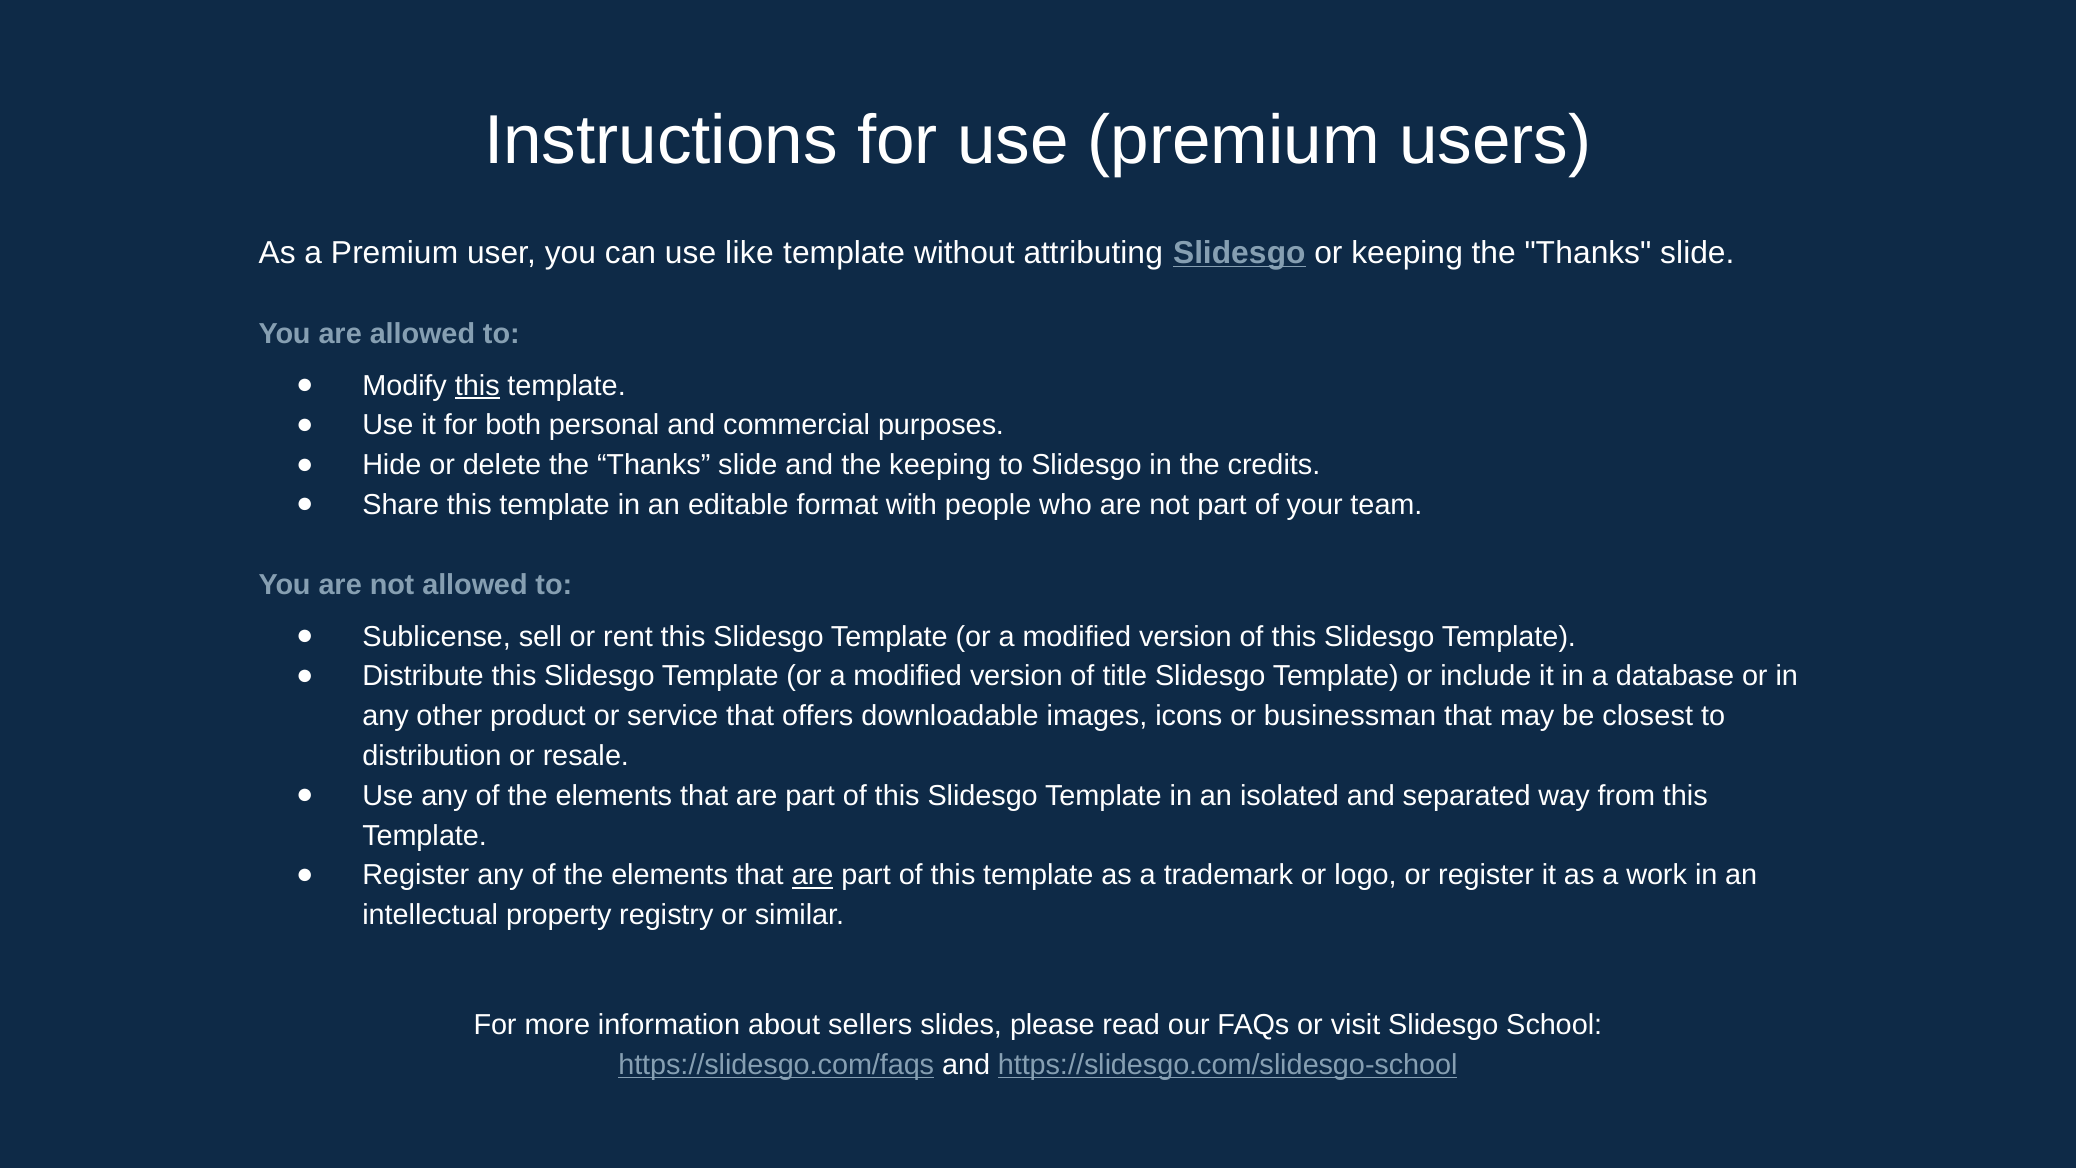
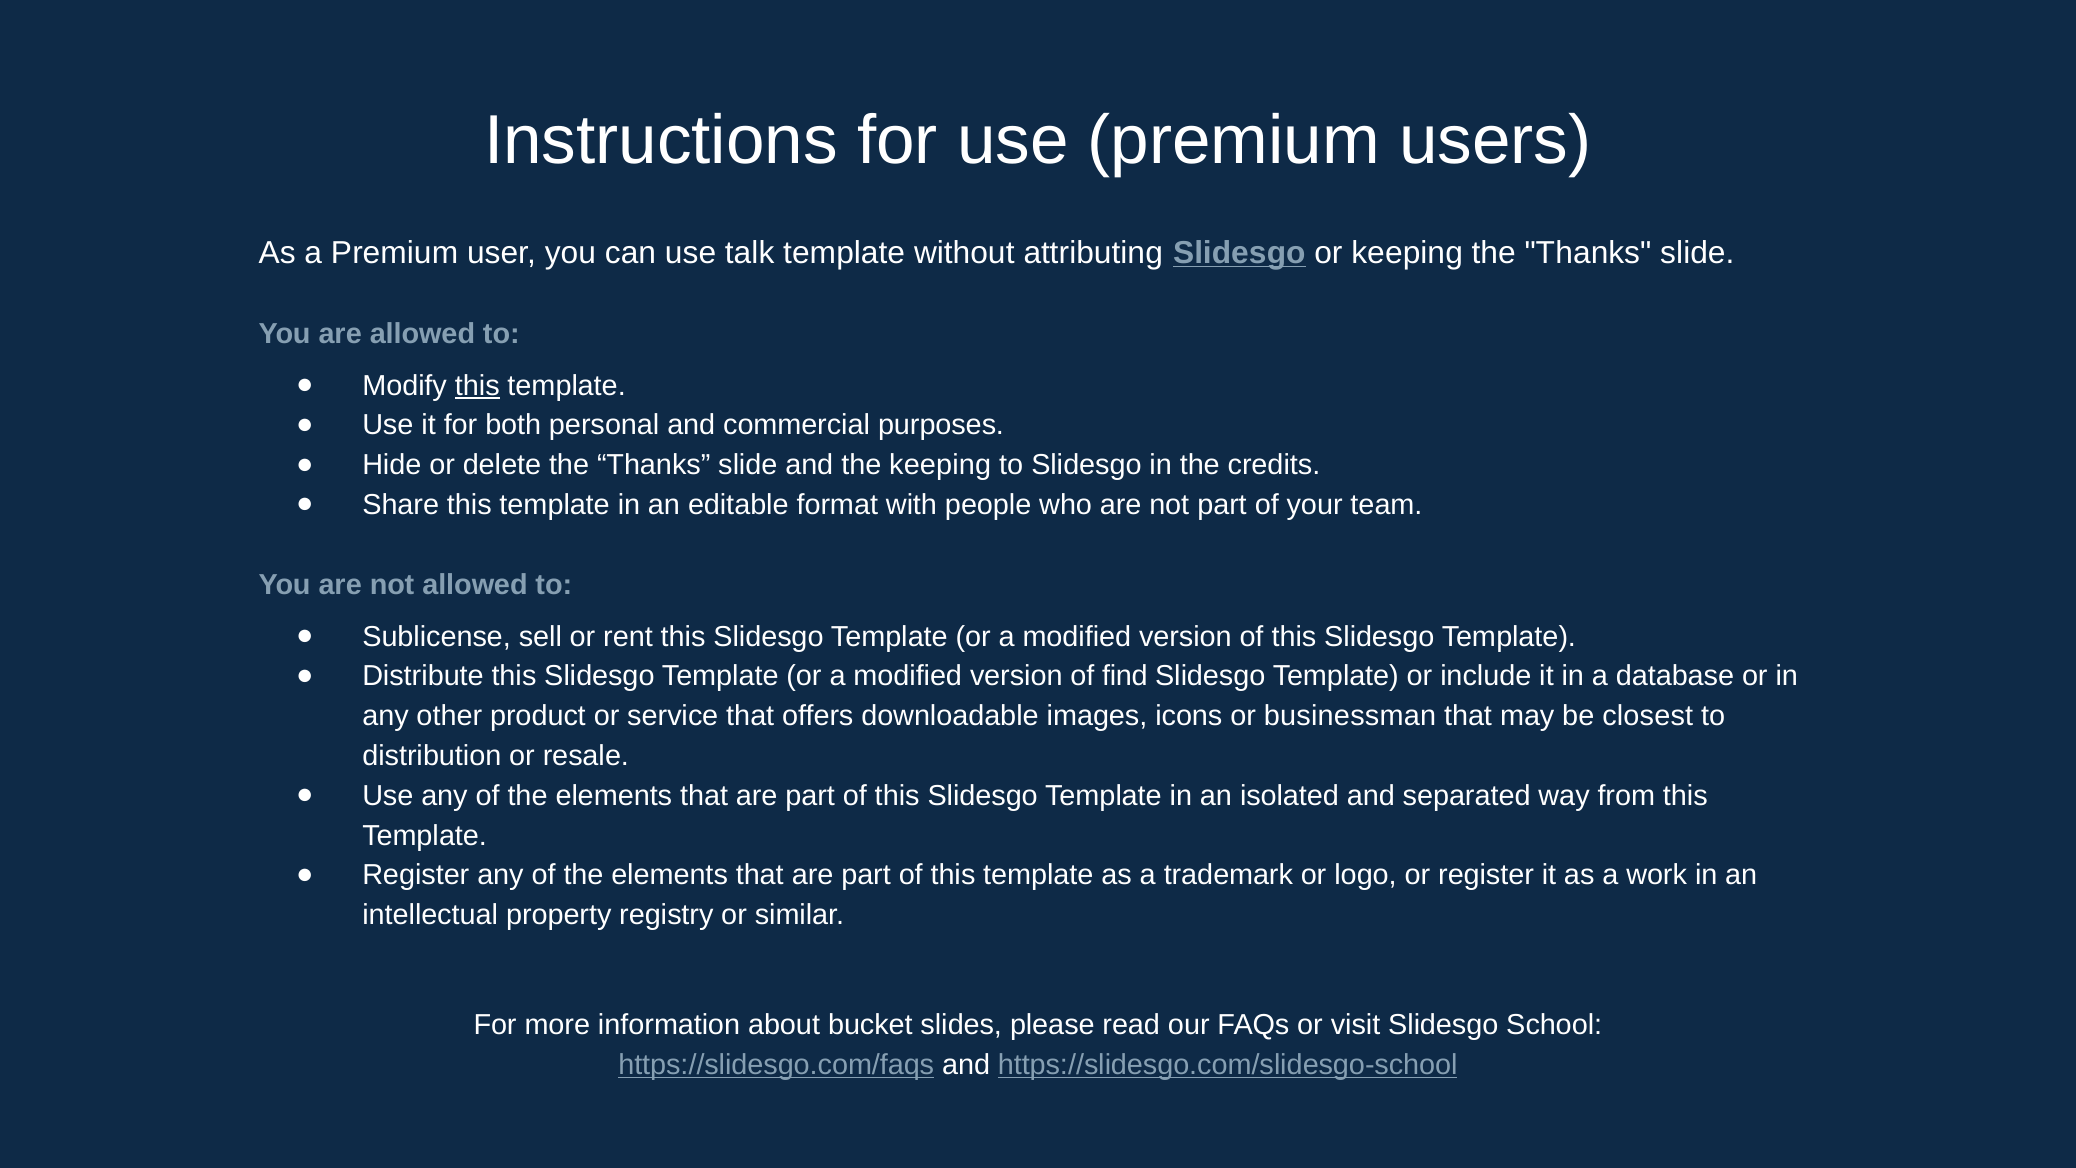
like: like -> talk
title: title -> find
are at (813, 875) underline: present -> none
sellers: sellers -> bucket
